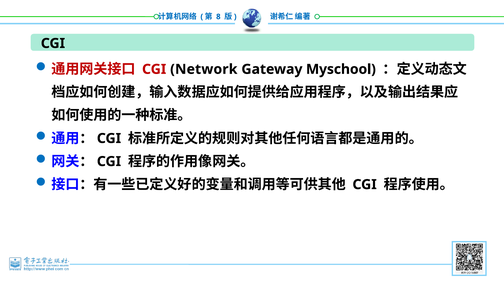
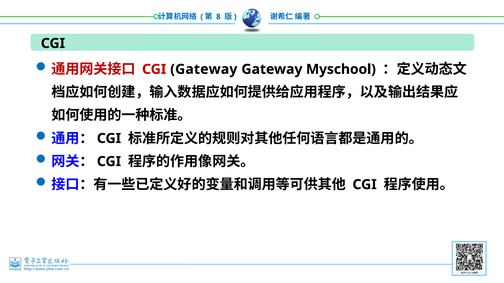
CGI Network: Network -> Gateway
